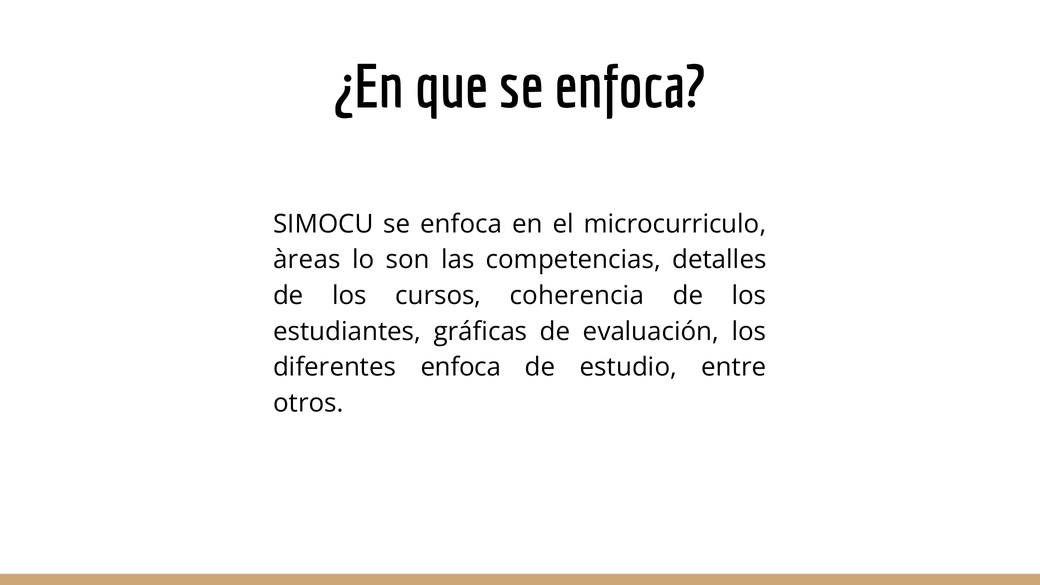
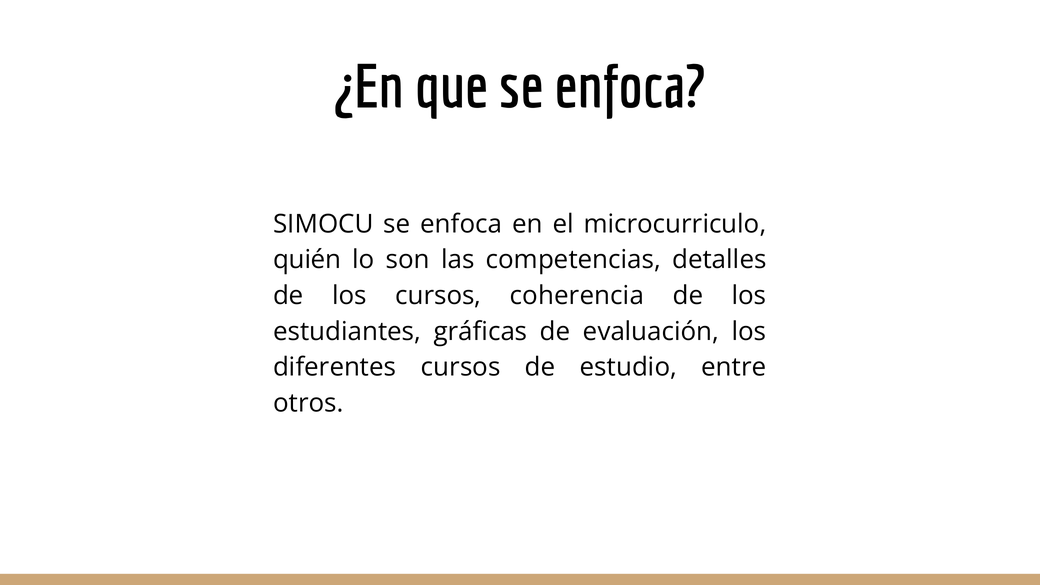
àreas: àreas -> quién
diferentes enfoca: enfoca -> cursos
